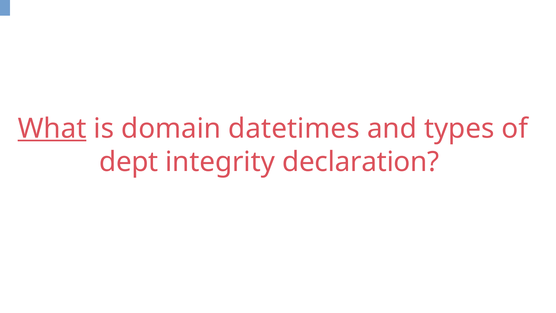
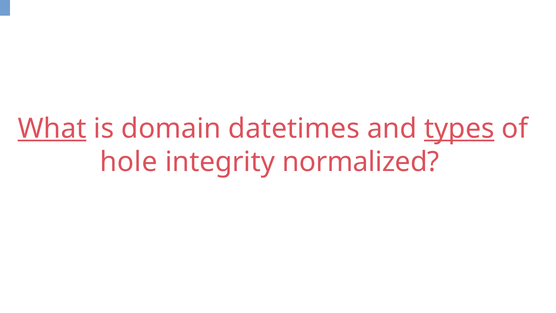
types underline: none -> present
dept: dept -> hole
declaration: declaration -> normalized
